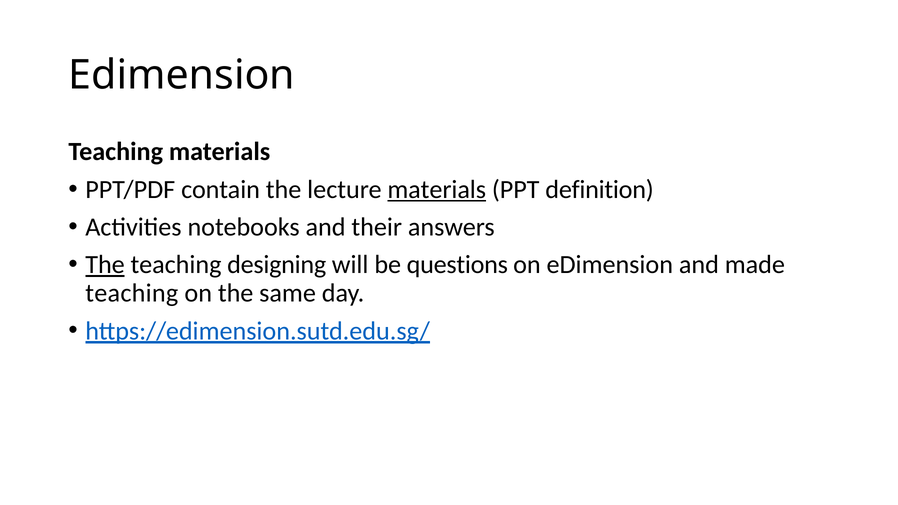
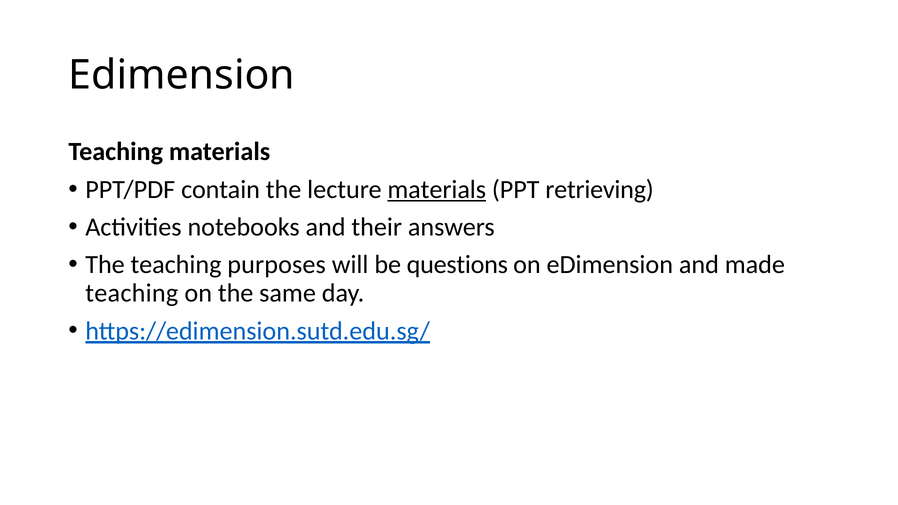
definition: definition -> retrieving
The at (105, 265) underline: present -> none
designing: designing -> purposes
